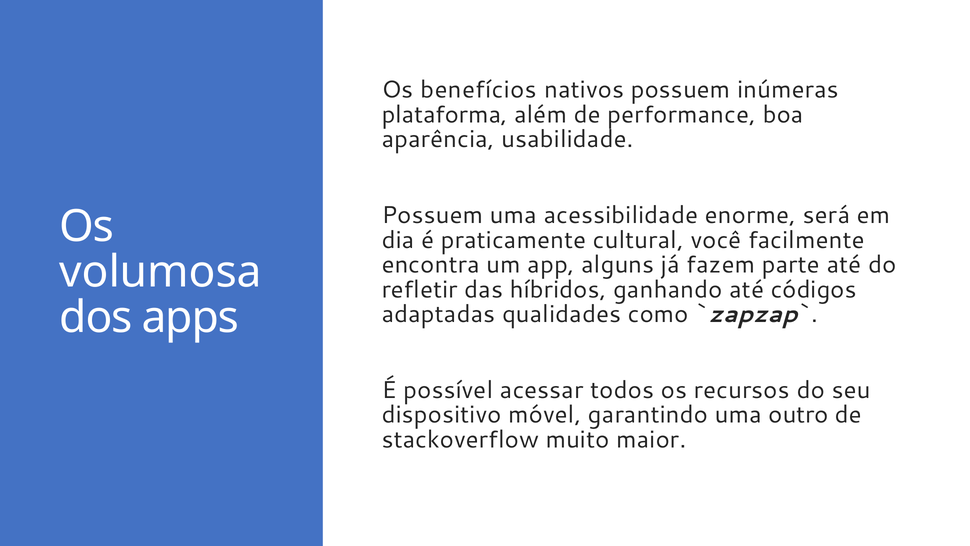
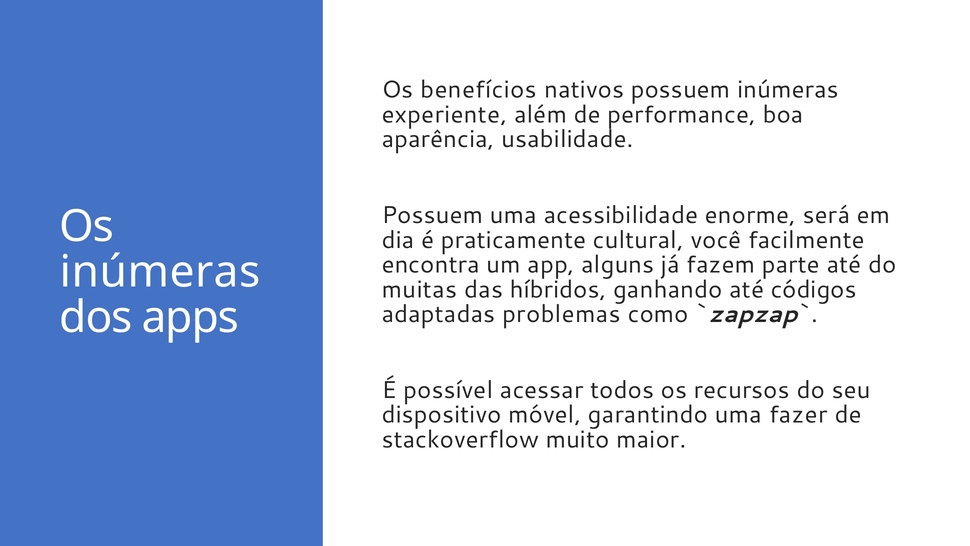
plataforma: plataforma -> experiente
volumosa at (161, 272): volumosa -> inúmeras
refletir: refletir -> muitas
qualidades: qualidades -> problemas
outro: outro -> fazer
